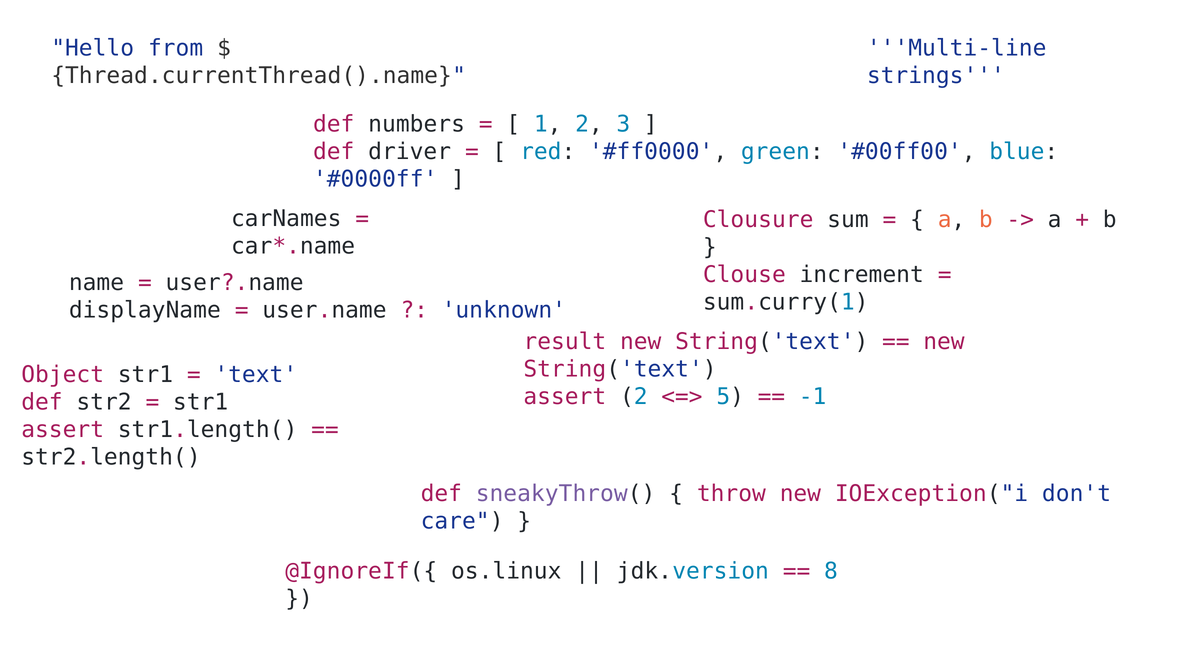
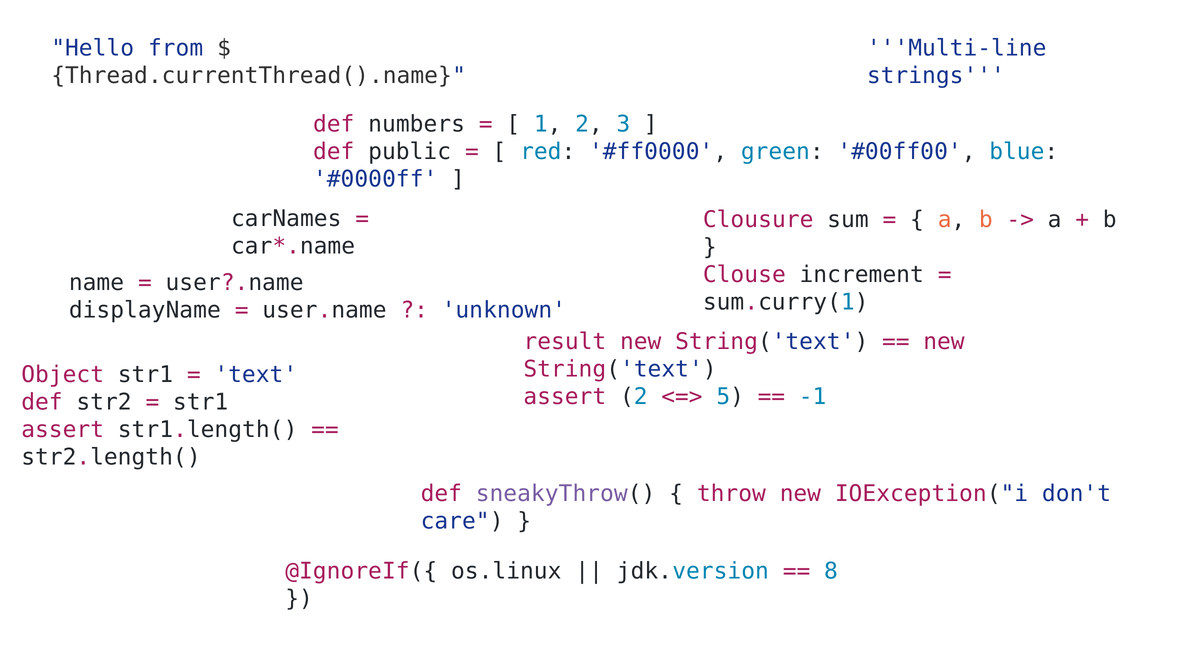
driver: driver -> public
